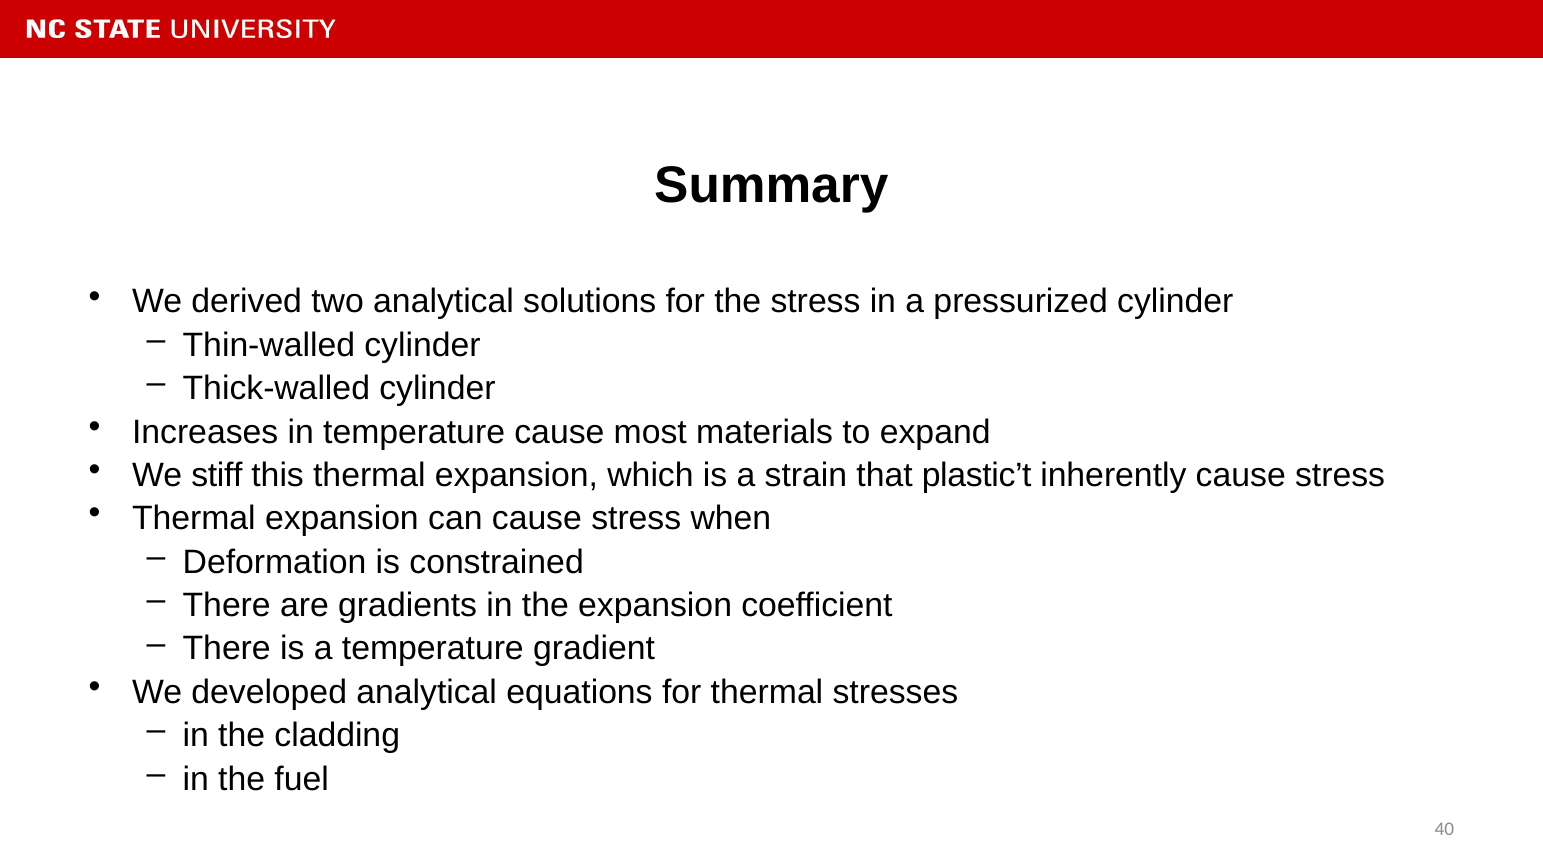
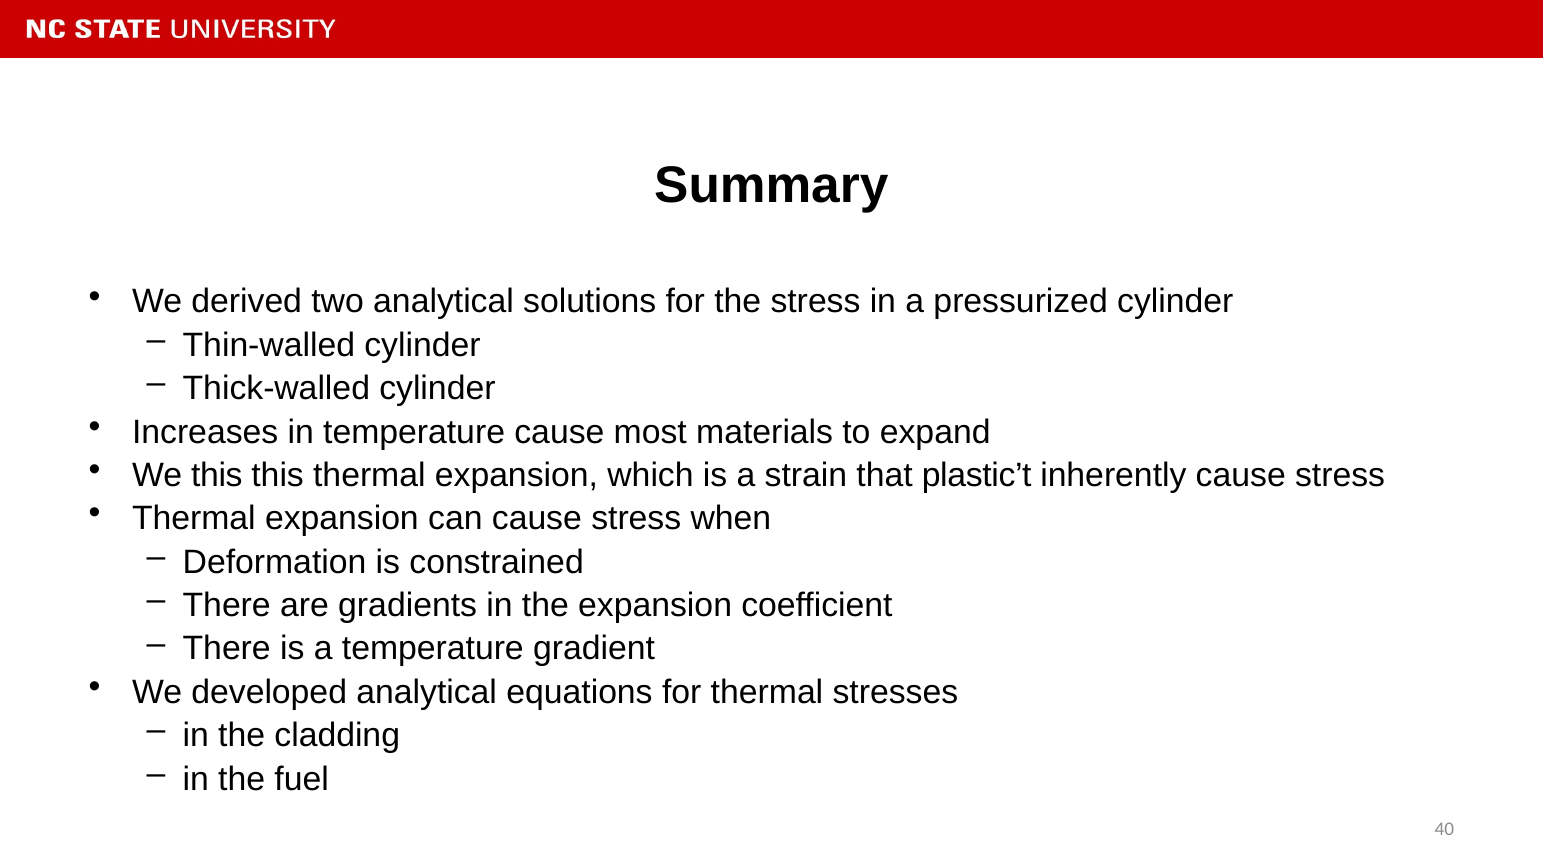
We stiff: stiff -> this
